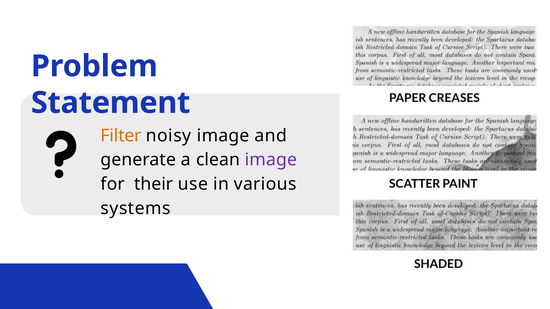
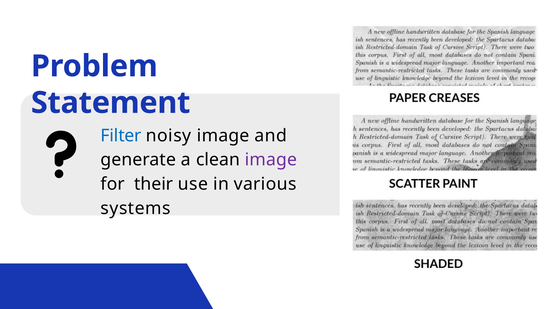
Filter colour: orange -> blue
